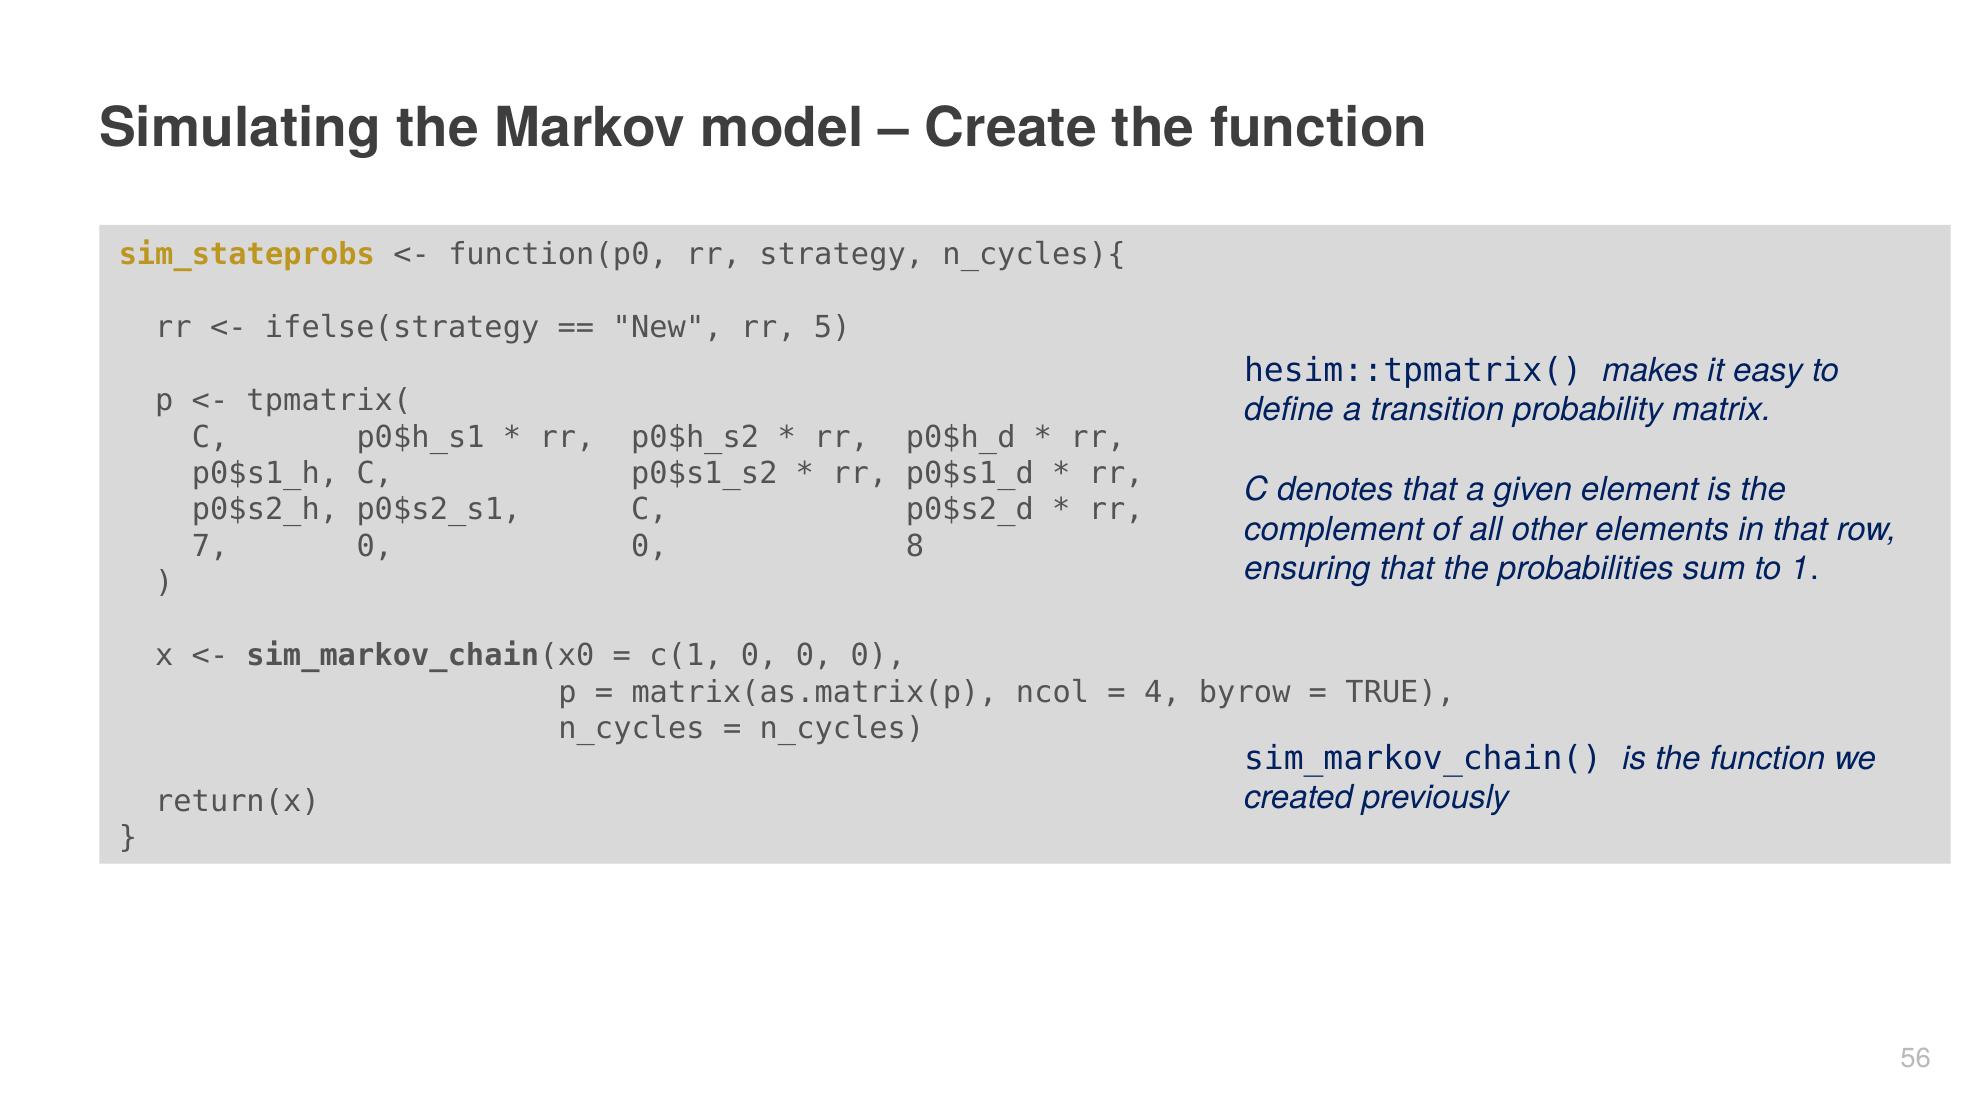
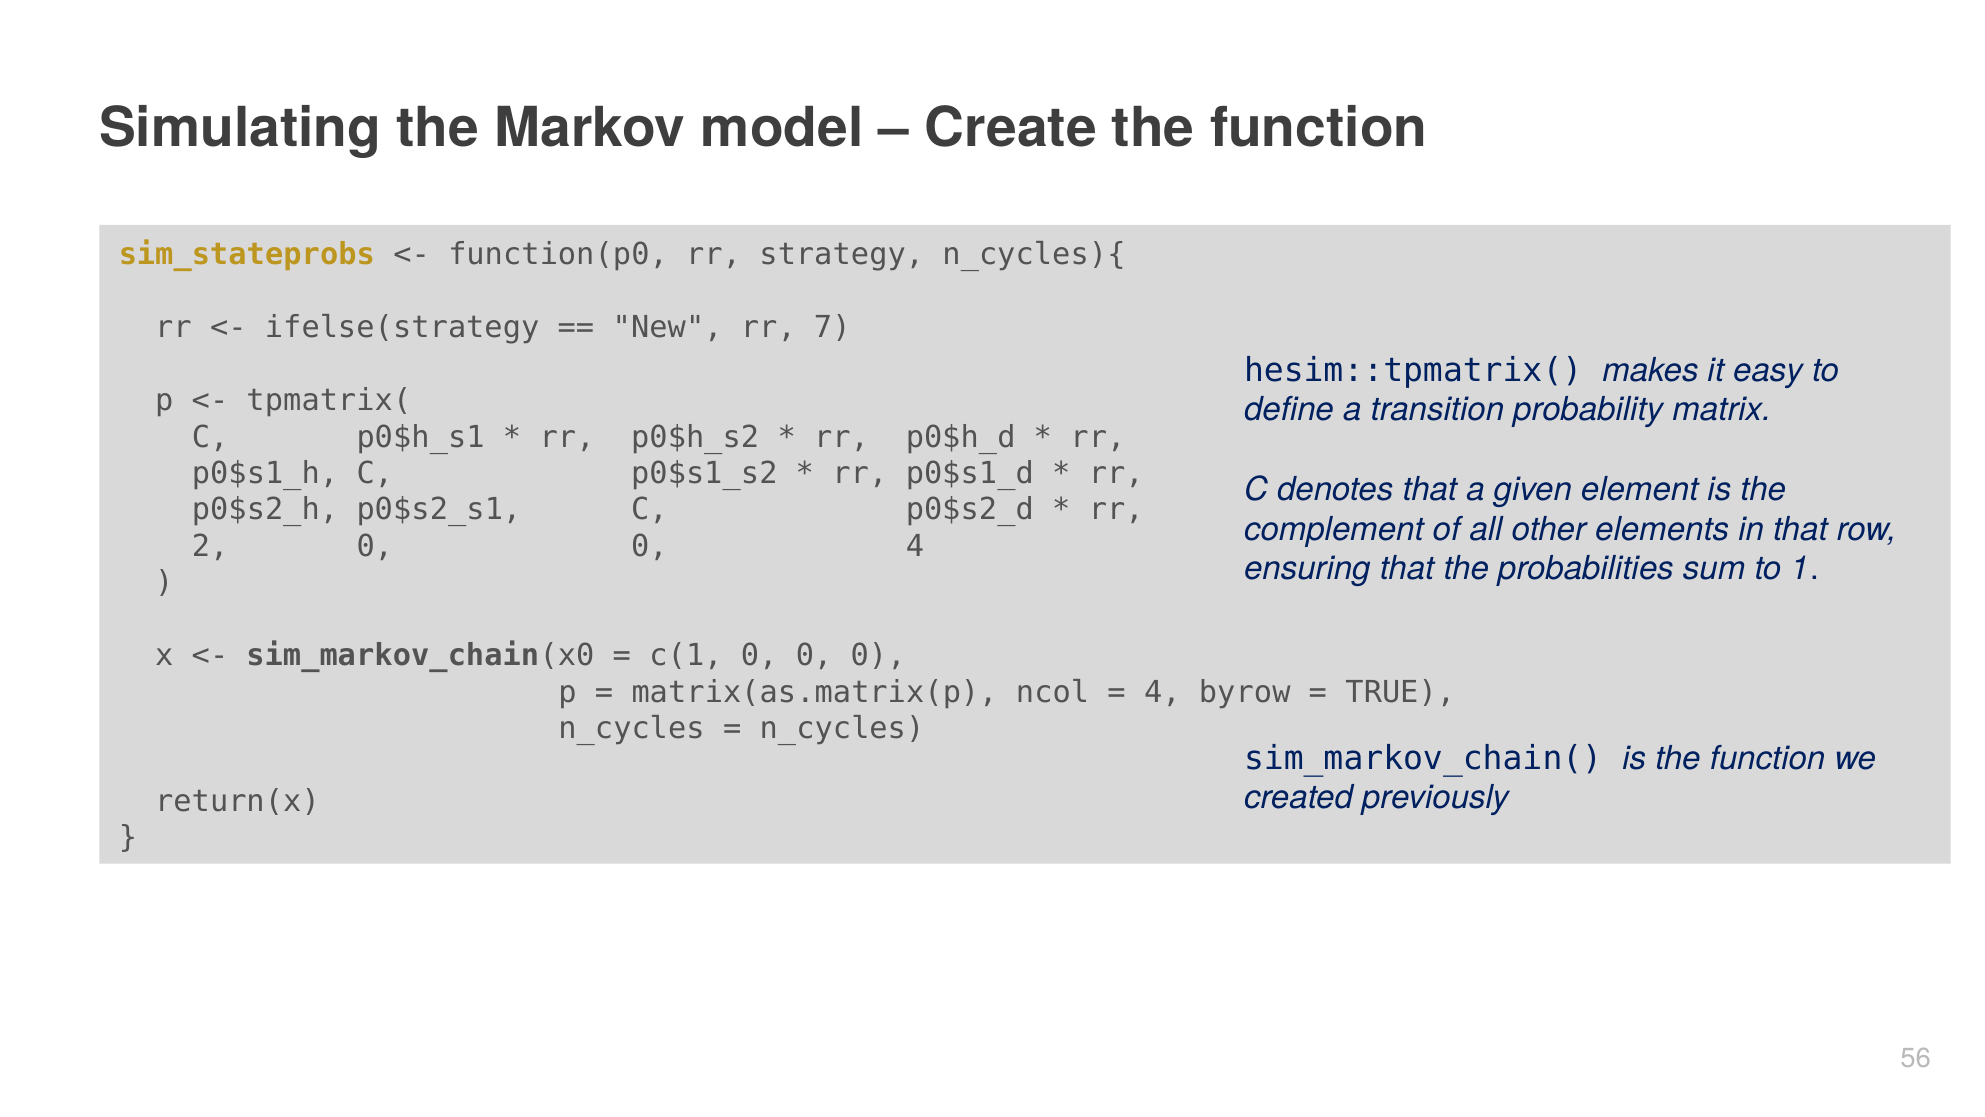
5: 5 -> 7
7: 7 -> 2
0 8: 8 -> 4
